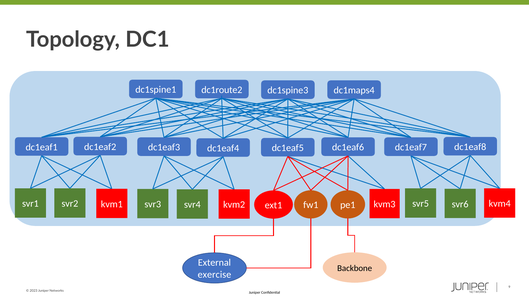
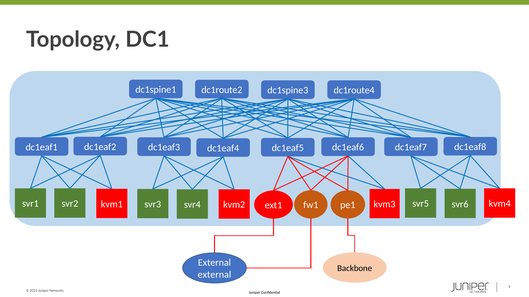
dc1maps4: dc1maps4 -> dc1route4
exercise at (214, 275): exercise -> external
